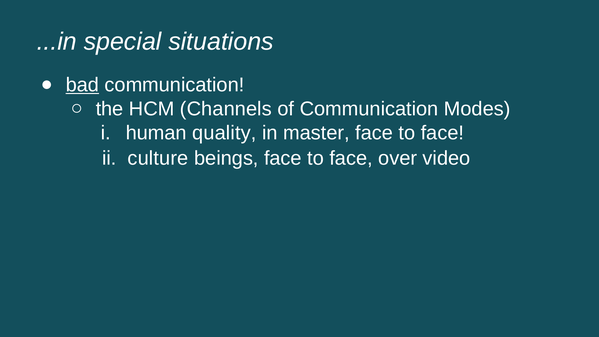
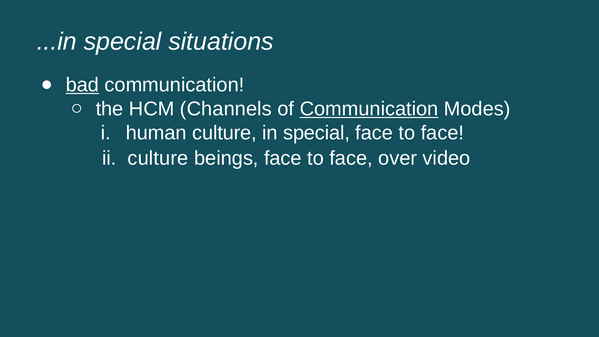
Communication at (369, 109) underline: none -> present
human quality: quality -> culture
in master: master -> special
